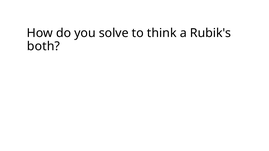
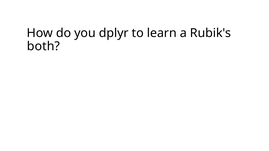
solve: solve -> dplyr
think: think -> learn
